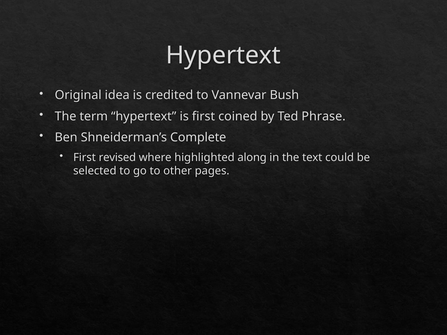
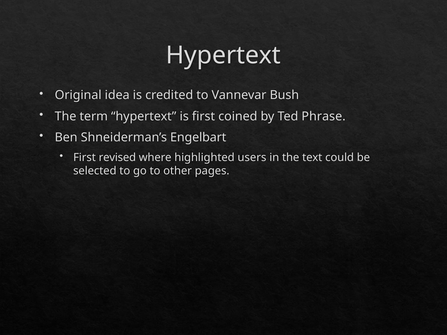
Complete: Complete -> Engelbart
along: along -> users
